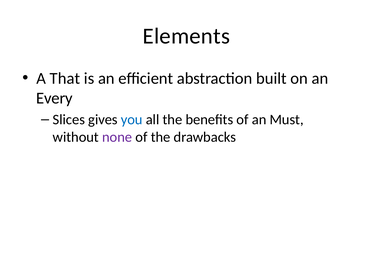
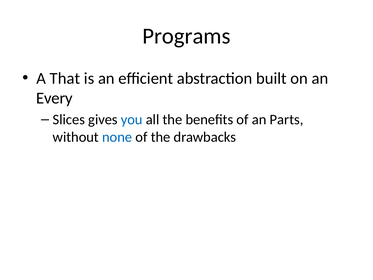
Elements: Elements -> Programs
Must: Must -> Parts
none colour: purple -> blue
